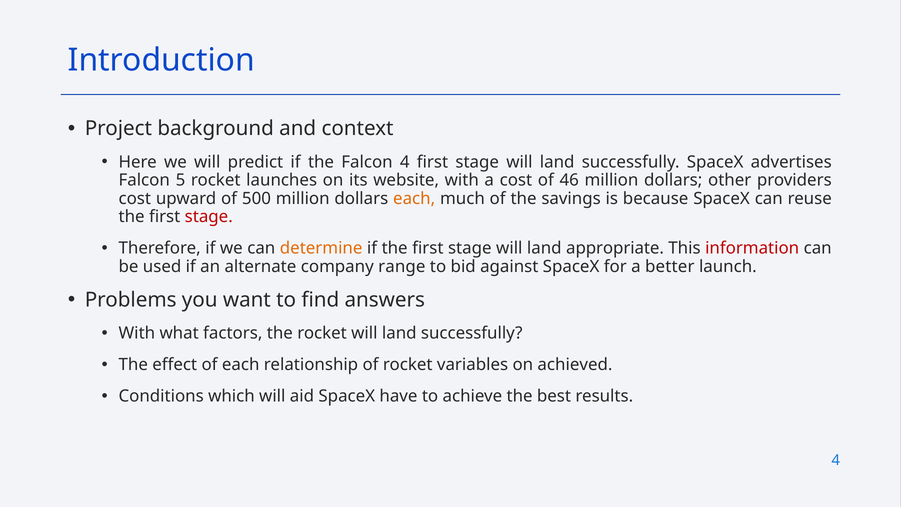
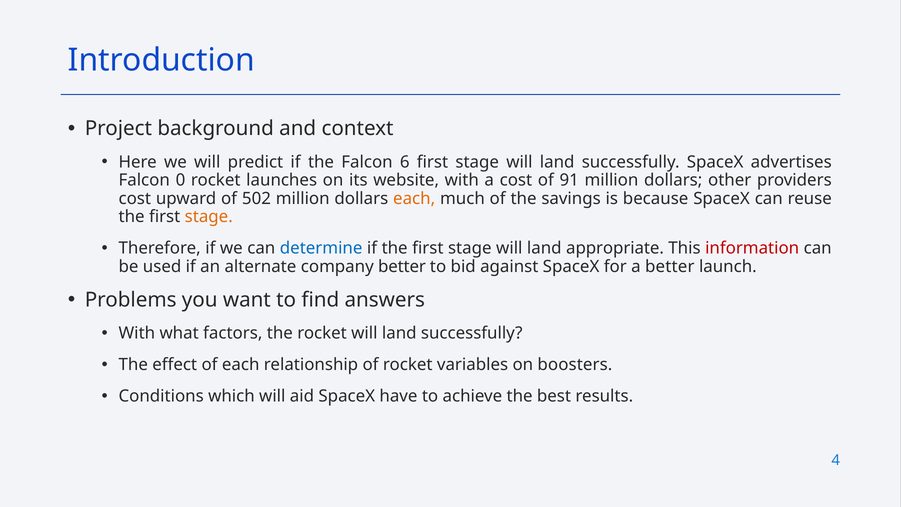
Falcon 4: 4 -> 6
5: 5 -> 0
46: 46 -> 91
500: 500 -> 502
stage at (209, 217) colour: red -> orange
determine colour: orange -> blue
company range: range -> better
achieved: achieved -> boosters
